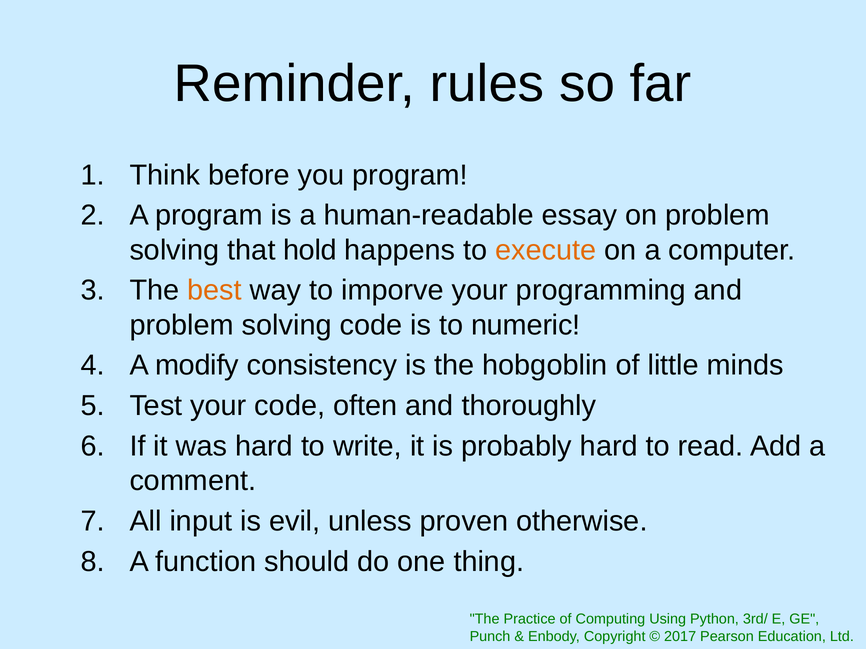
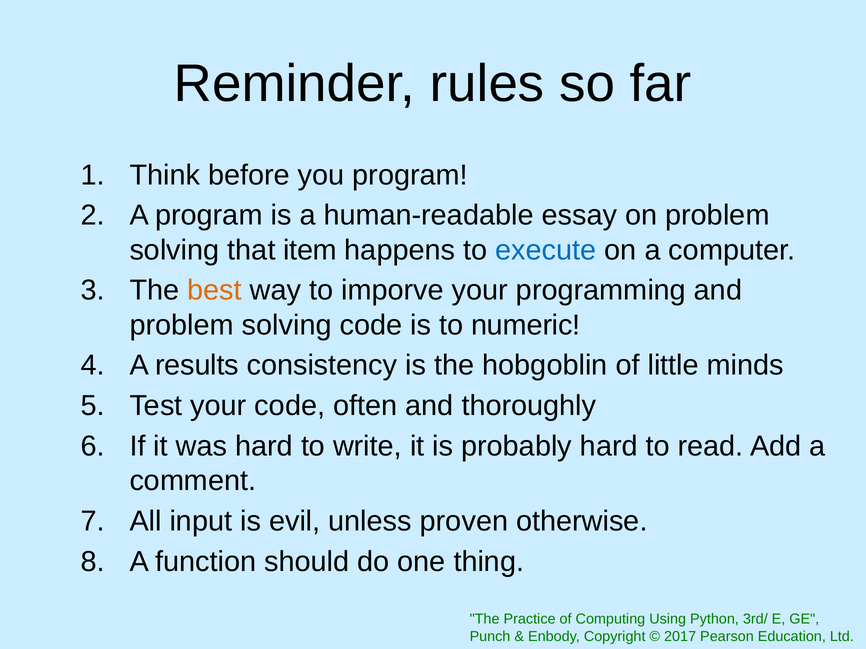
hold: hold -> item
execute colour: orange -> blue
modify: modify -> results
